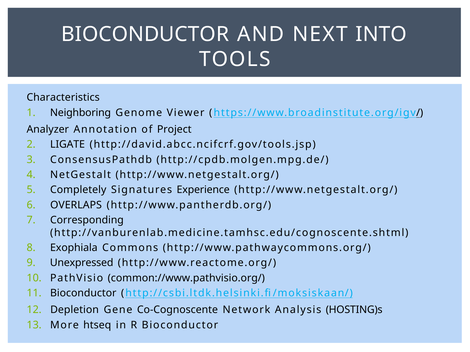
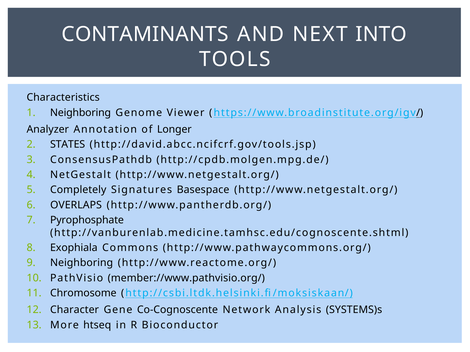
BIOCONDUCTOR at (145, 34): BIOCONDUCTOR -> CONTAMINANTS
Project: Project -> Longer
LIGATE: LIGATE -> STATES
Experience: Experience -> Basespace
Corresponding: Corresponding -> Pyrophosphate
Unexpressed at (82, 263): Unexpressed -> Neighboring
common://www.pathvisio.org/: common://www.pathvisio.org/ -> member://www.pathvisio.org/
Bioconductor at (83, 294): Bioconductor -> Chromosome
Depletion: Depletion -> Character
HOSTING)s: HOSTING)s -> SYSTEMS)s
